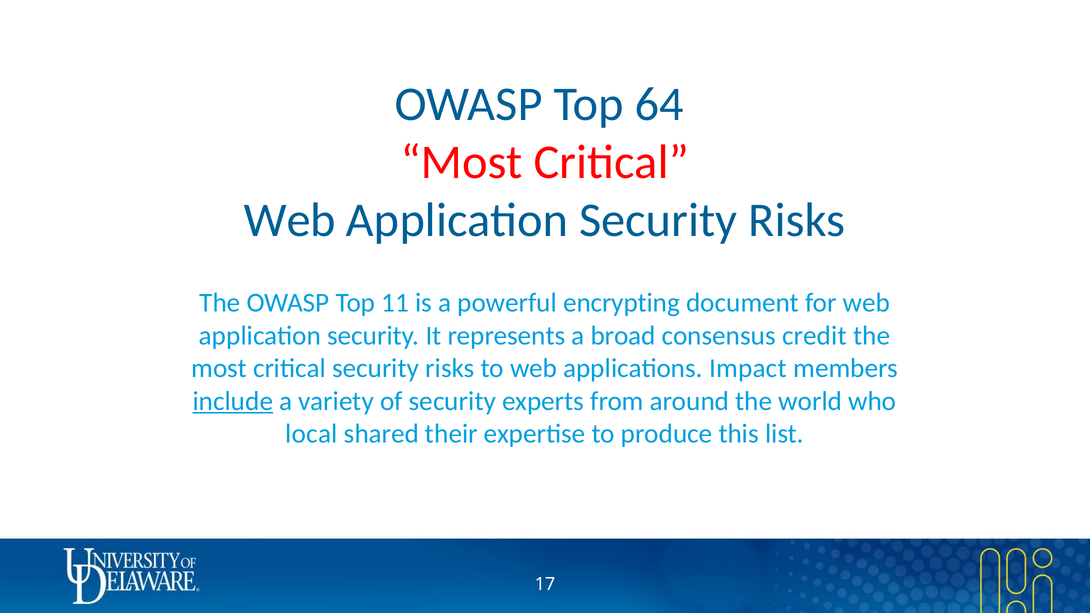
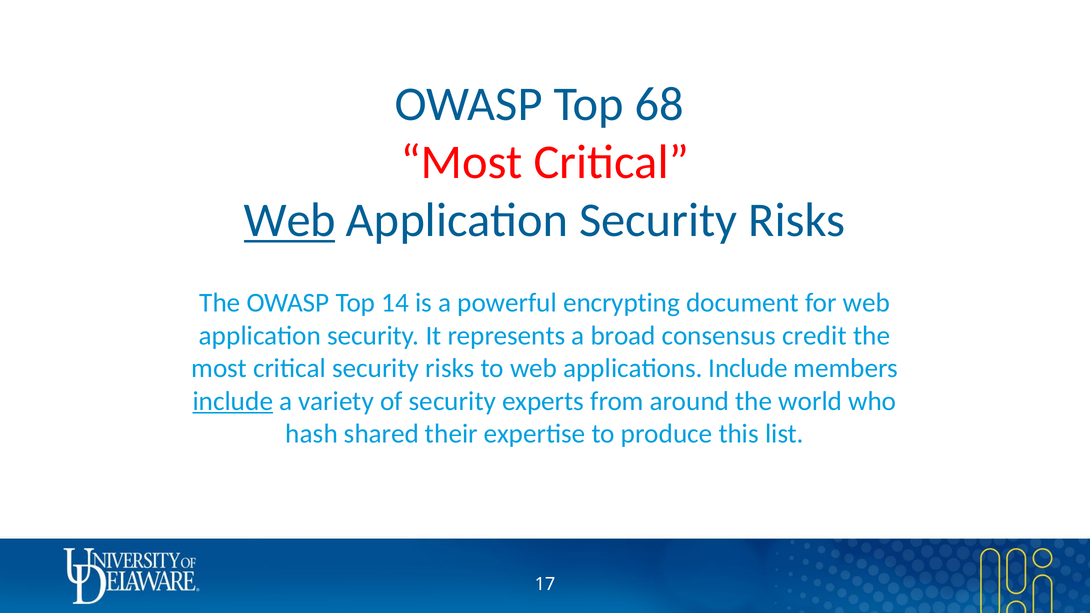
64: 64 -> 68
Web at (290, 221) underline: none -> present
11: 11 -> 14
applications Impact: Impact -> Include
local: local -> hash
